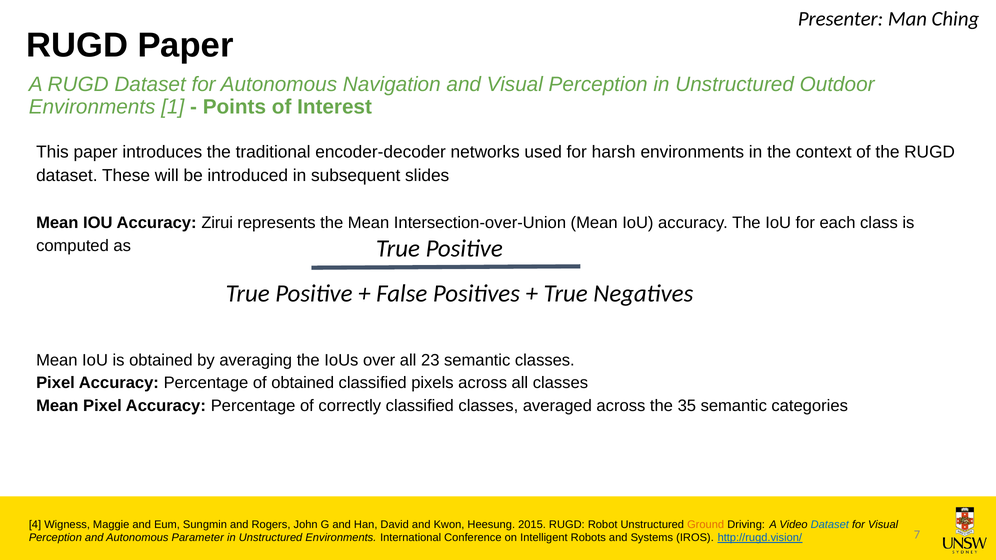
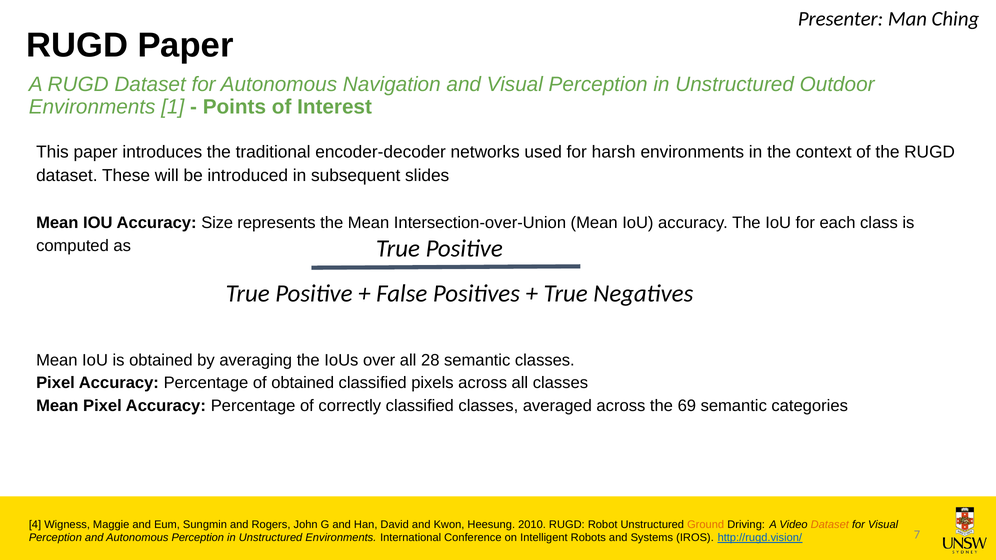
Zirui: Zirui -> Size
23: 23 -> 28
35: 35 -> 69
2015: 2015 -> 2010
Dataset at (830, 525) colour: blue -> orange
Autonomous Parameter: Parameter -> Perception
